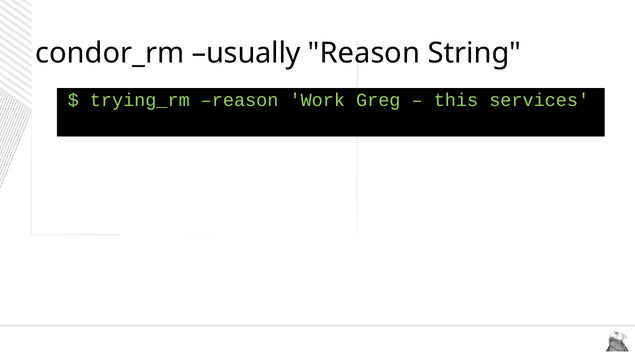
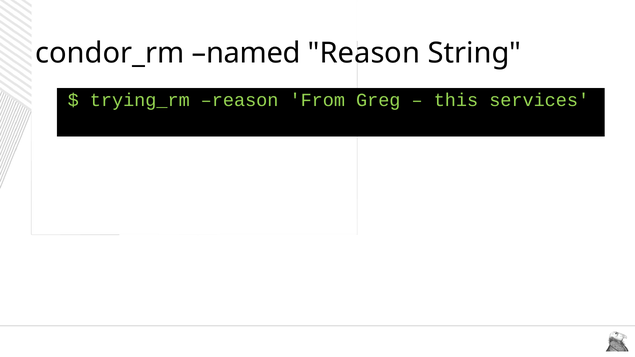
usually: usually -> named
Work: Work -> From
